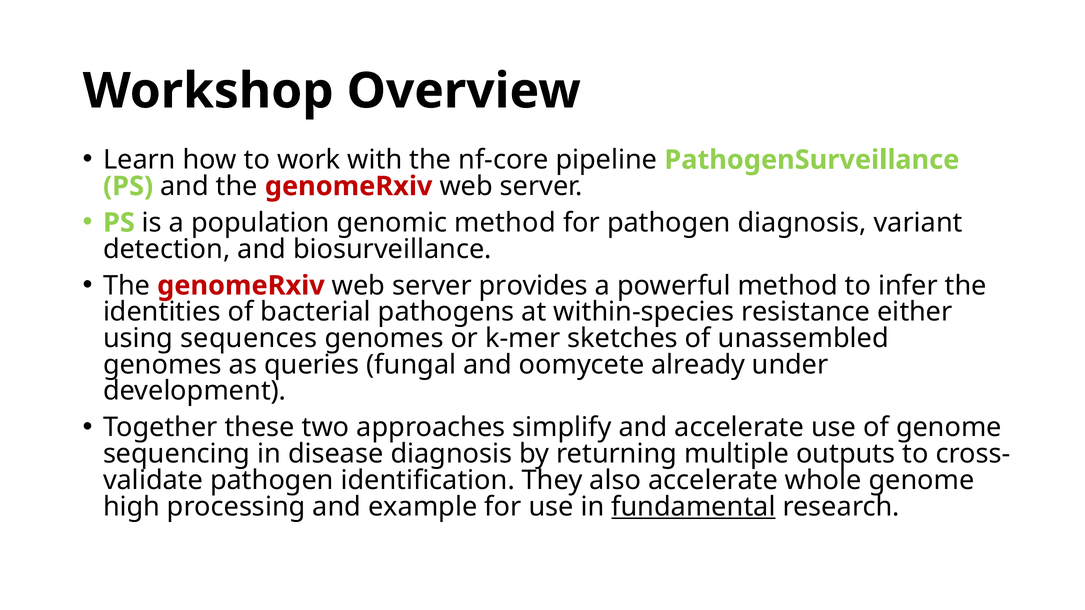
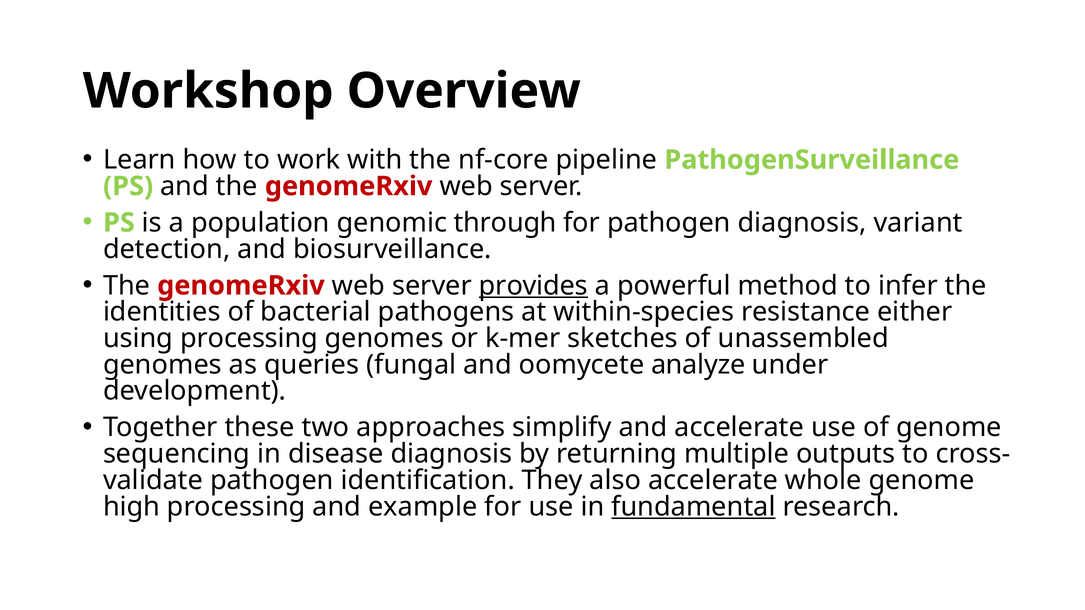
genomic method: method -> through
provides underline: none -> present
using sequences: sequences -> processing
already: already -> analyze
